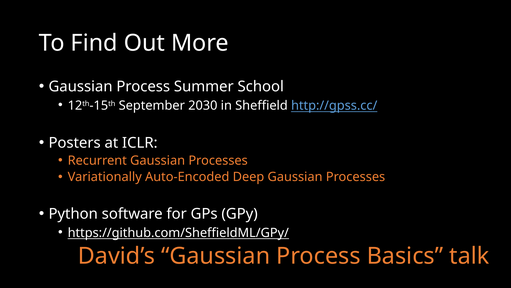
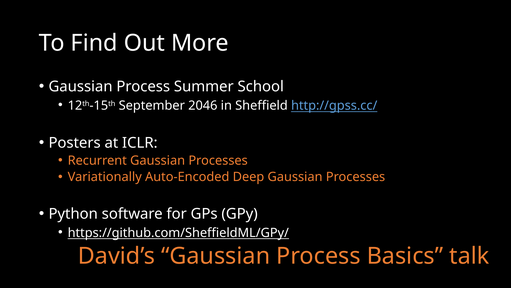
2030: 2030 -> 2046
